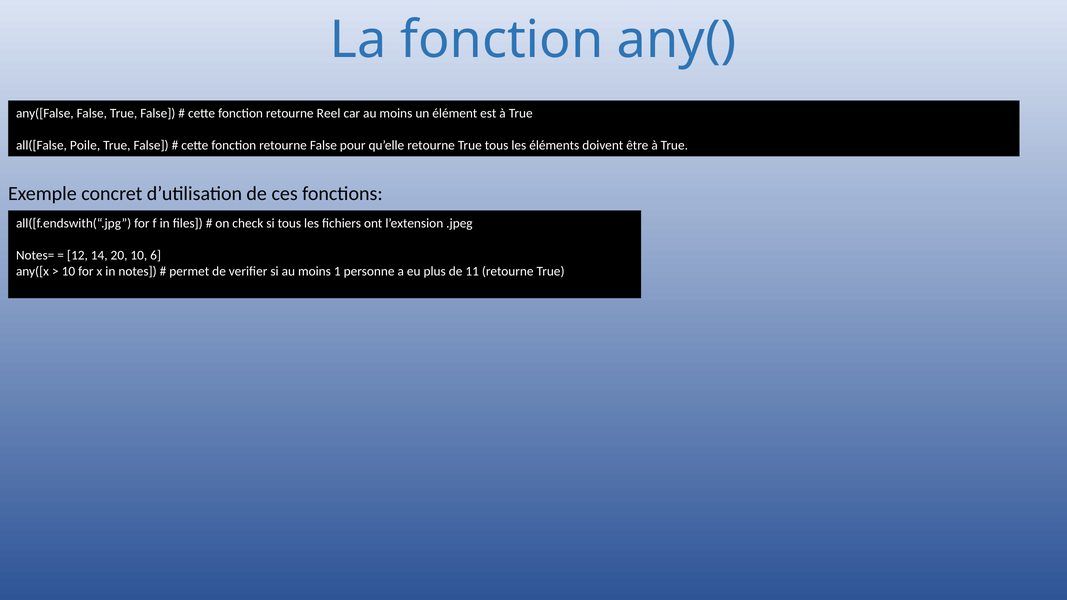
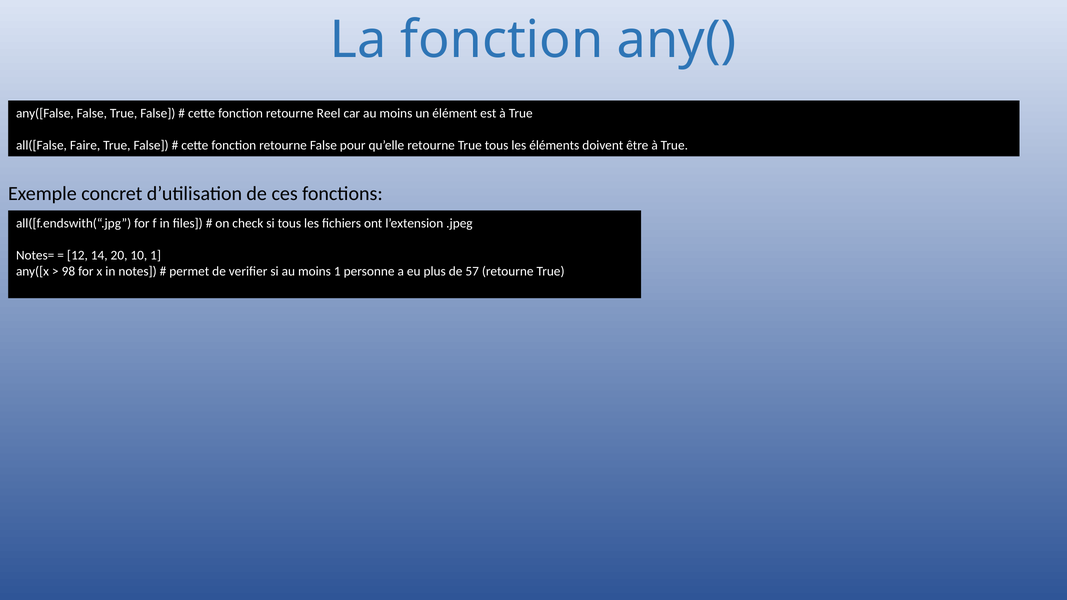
Poile: Poile -> Faire
10 6: 6 -> 1
10 at (68, 271): 10 -> 98
11: 11 -> 57
